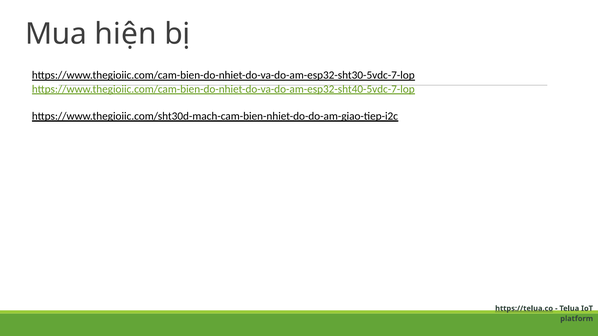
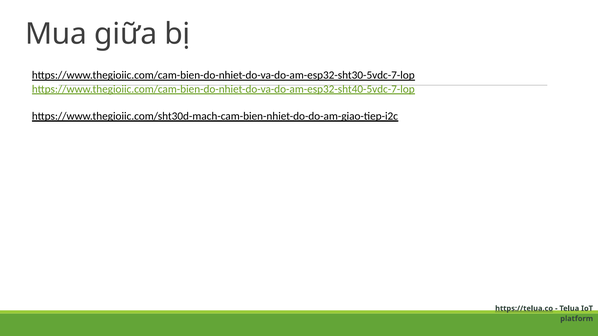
hiện: hiện -> giữa
